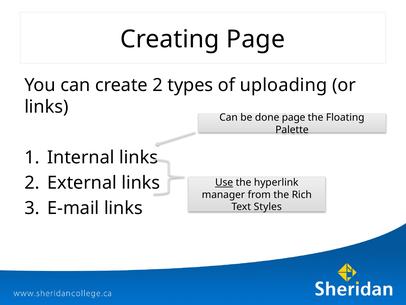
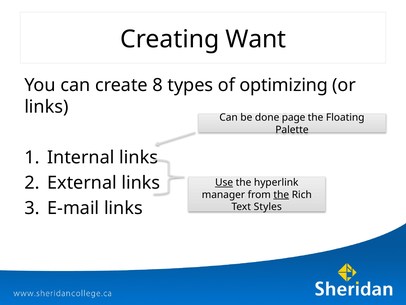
Creating Page: Page -> Want
create 2: 2 -> 8
uploading: uploading -> optimizing
the at (281, 194) underline: none -> present
